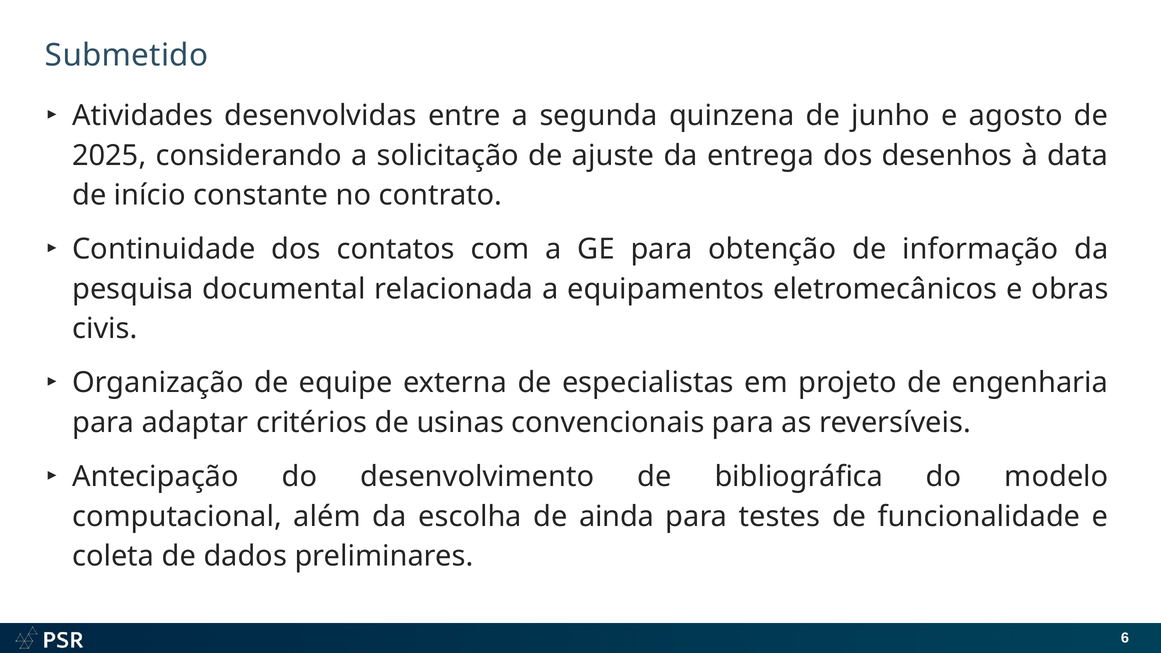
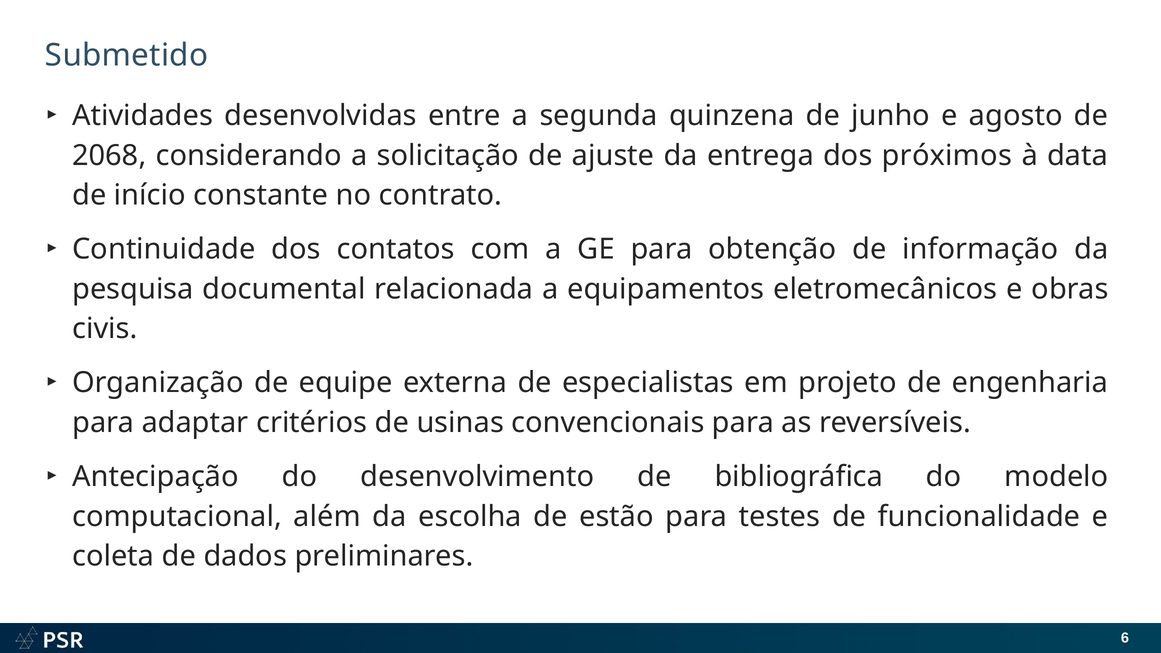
2025: 2025 -> 2068
desenhos: desenhos -> próximos
ainda: ainda -> estão
